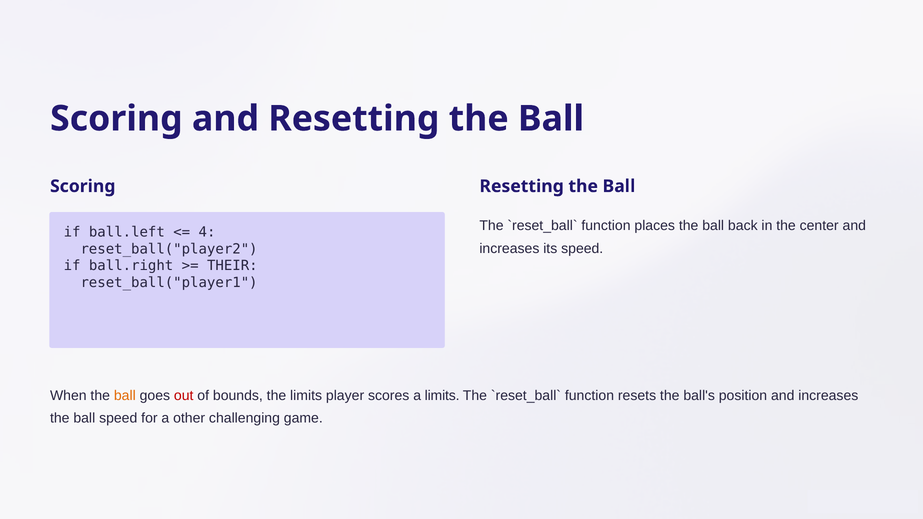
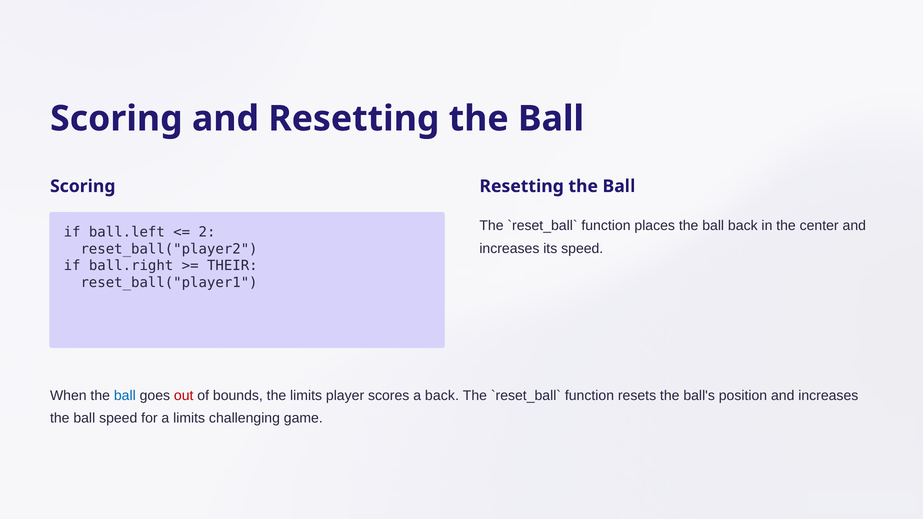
4: 4 -> 2
ball at (125, 396) colour: orange -> blue
a limits: limits -> back
a other: other -> limits
